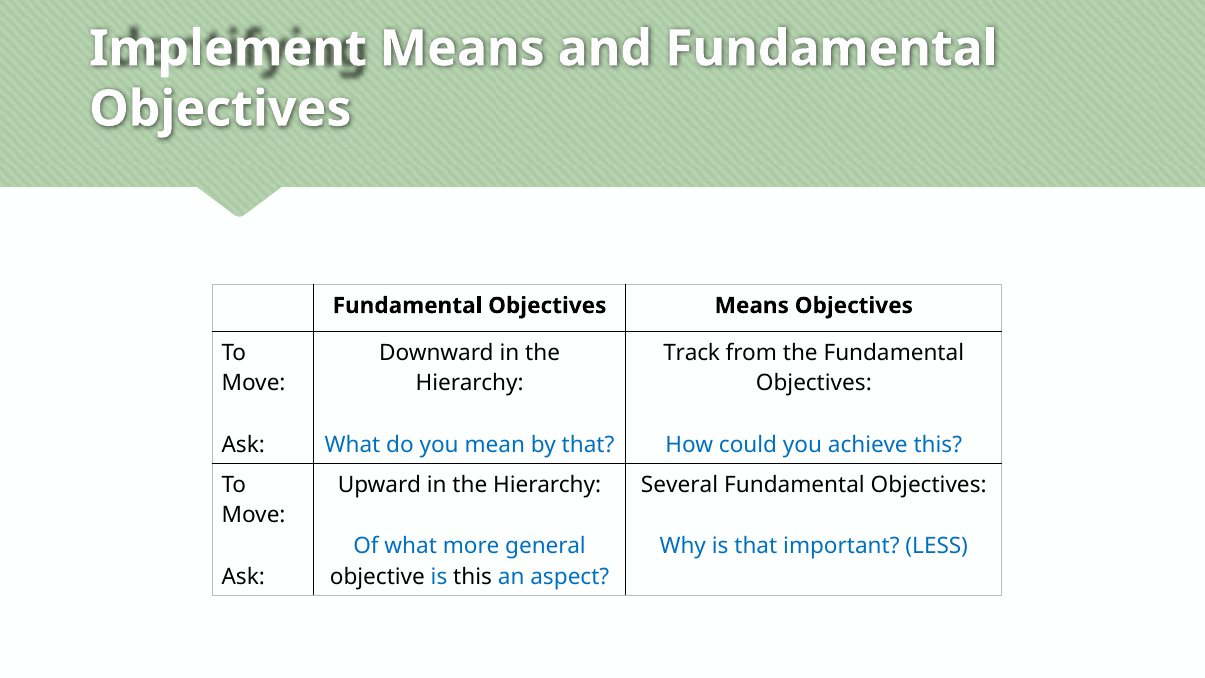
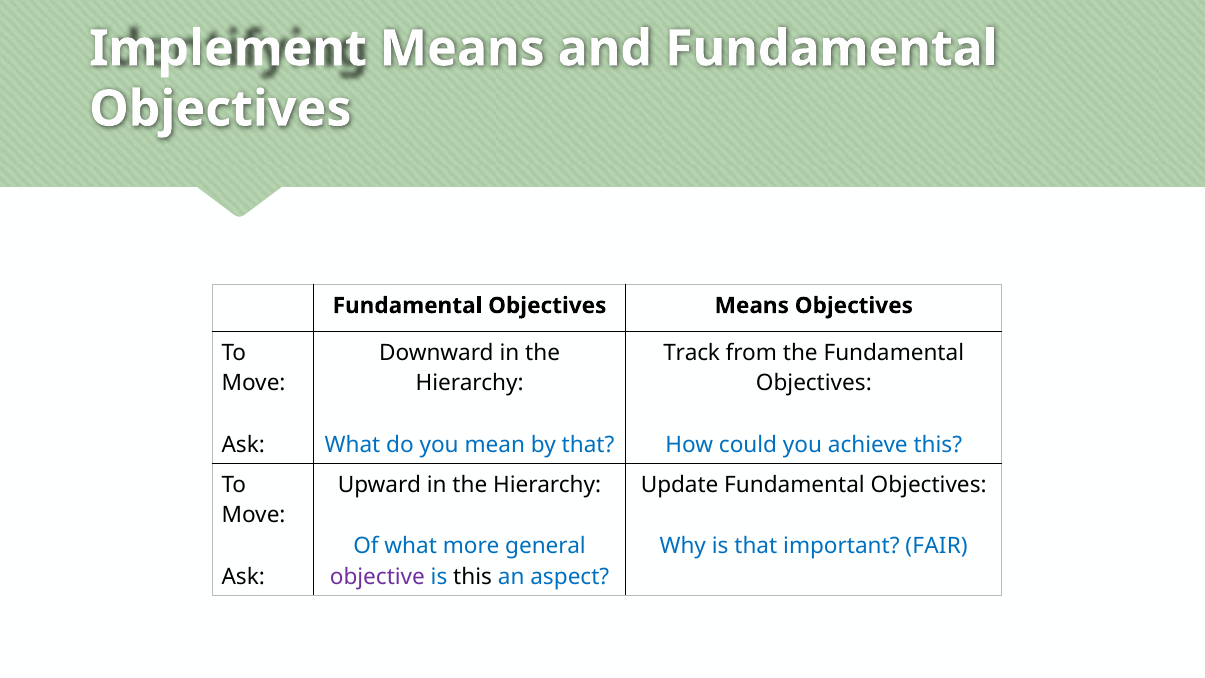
Several: Several -> Update
LESS: LESS -> FAIR
objective colour: black -> purple
